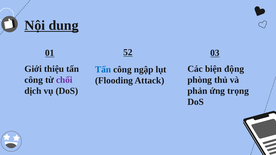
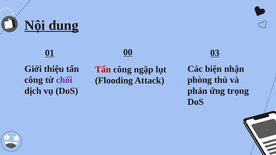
52: 52 -> 00
động: động -> nhận
Tấn at (103, 70) colour: blue -> red
